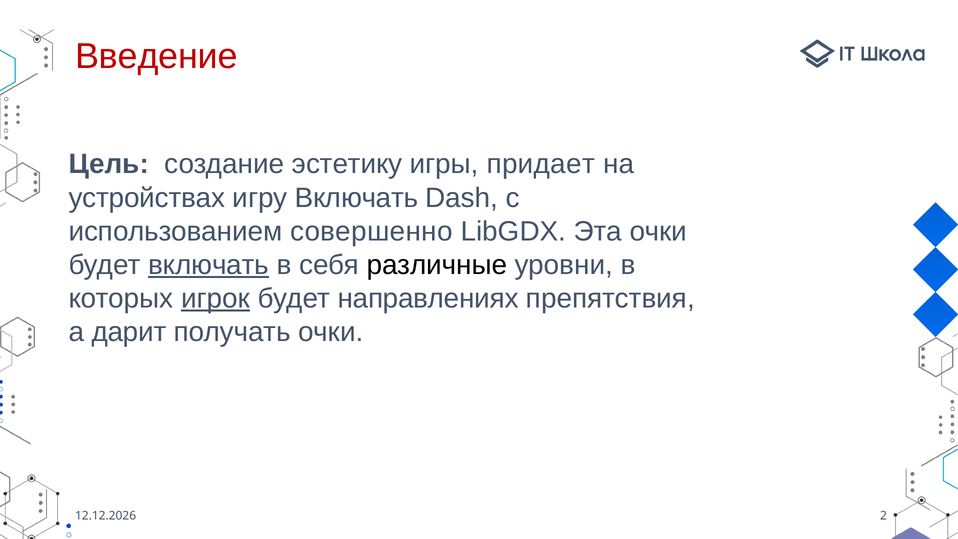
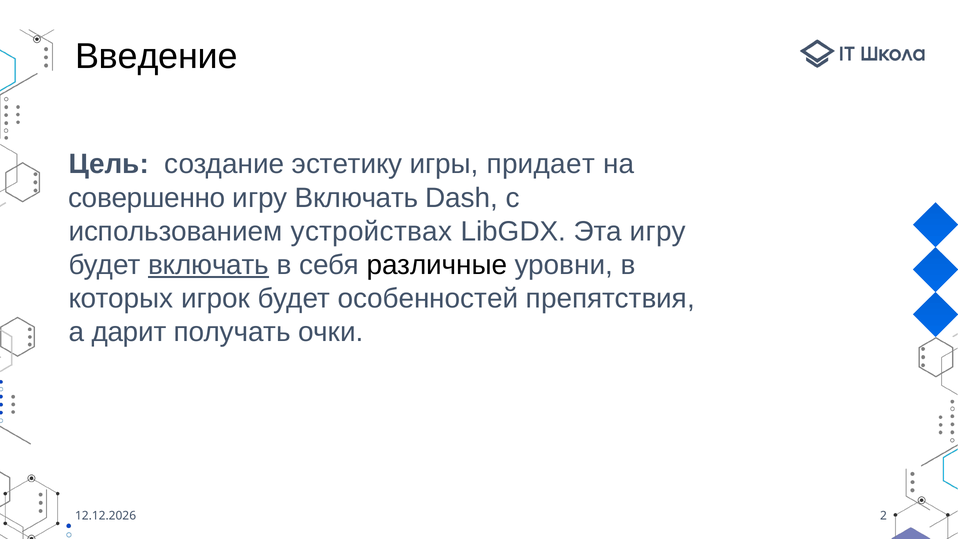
Введение colour: red -> black
устройствах: устройствах -> совершенно
совершенно: совершенно -> устройствах
Эта очки: очки -> игру
игрок underline: present -> none
направлениях: направлениях -> особенностей
